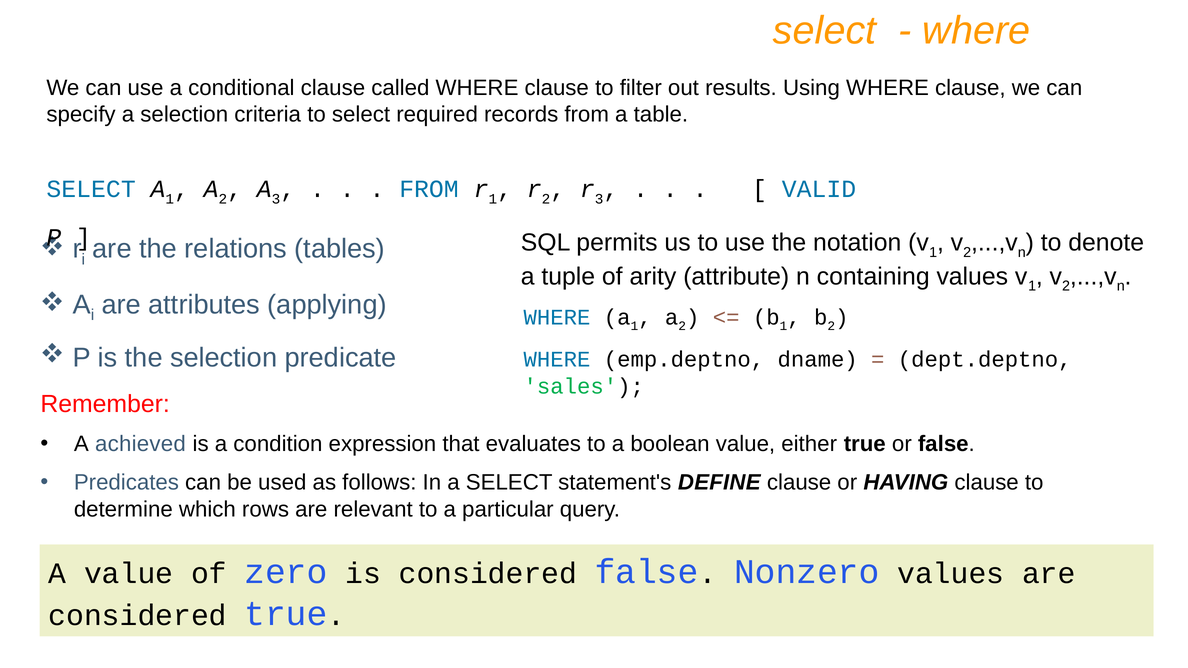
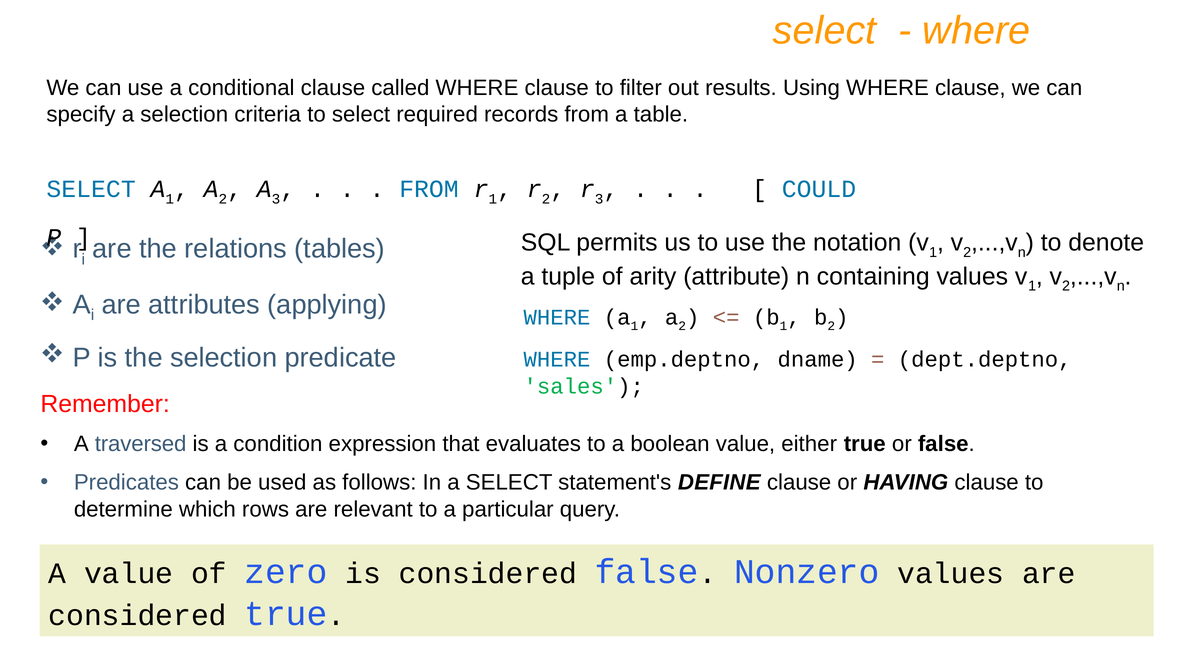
VALID: VALID -> COULD
achieved: achieved -> traversed
